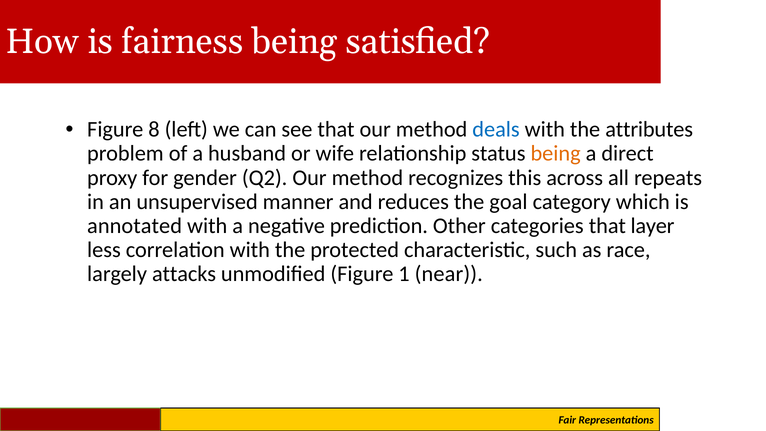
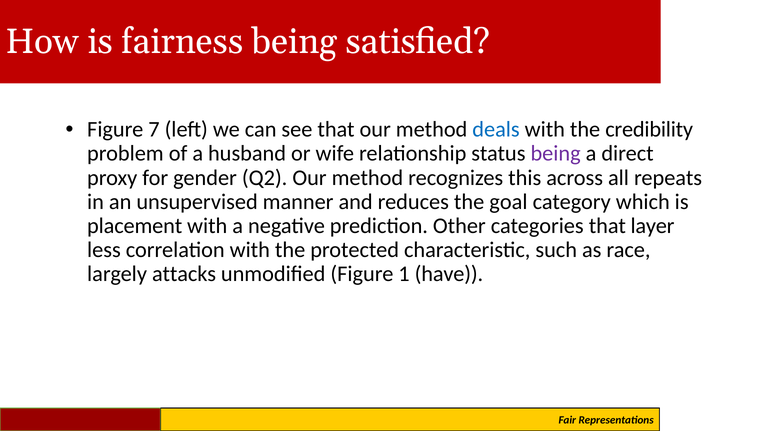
8: 8 -> 7
attributes: attributes -> credibility
being at (556, 154) colour: orange -> purple
annotated: annotated -> placement
near: near -> have
